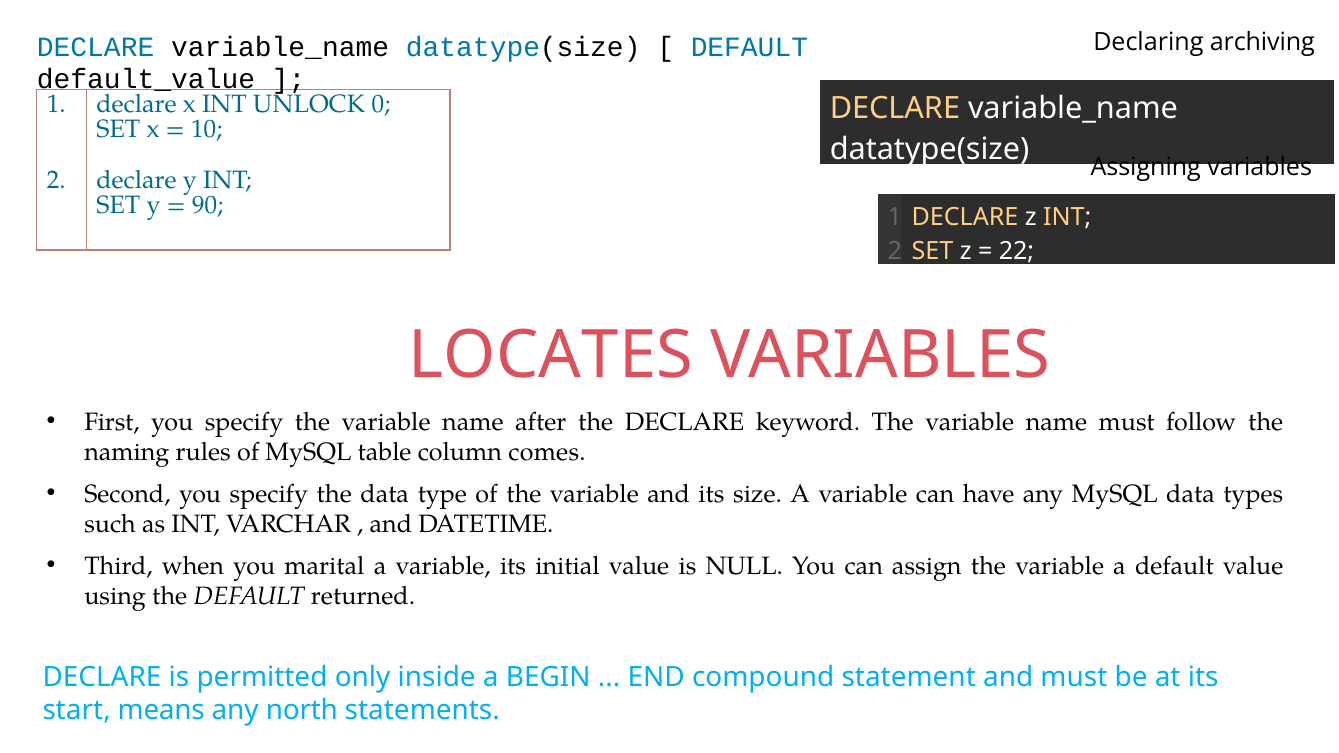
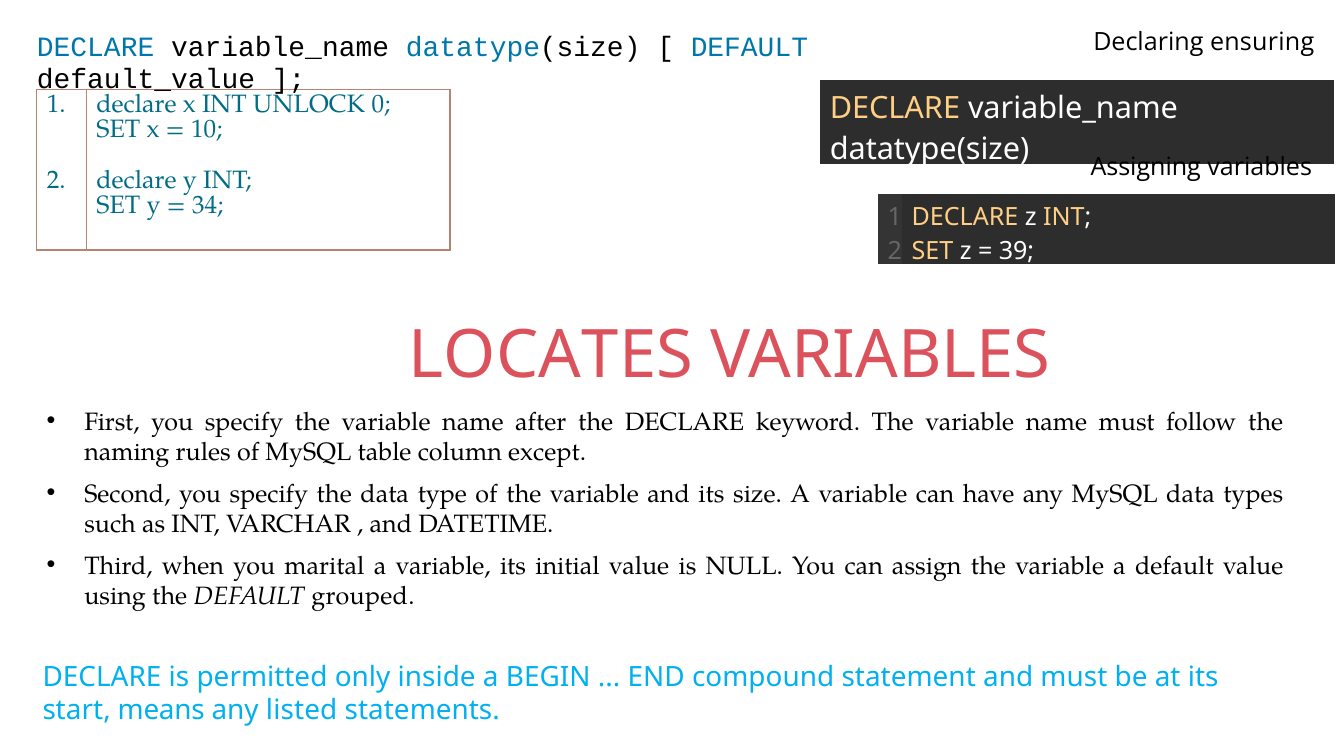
archiving: archiving -> ensuring
90: 90 -> 34
22: 22 -> 39
comes: comes -> except
returned: returned -> grouped
north: north -> listed
